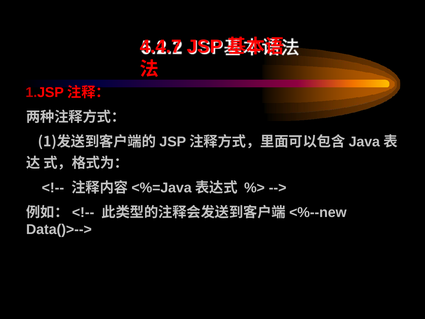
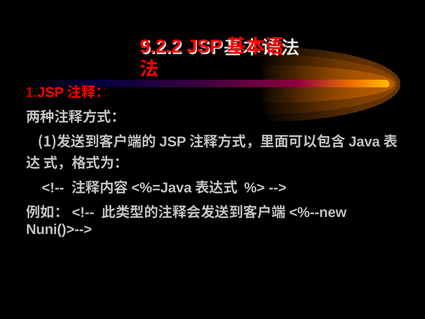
4.4.7: 4.4.7 -> 9.2.2
Data()>-->: Data()>--> -> Nuni()>-->
